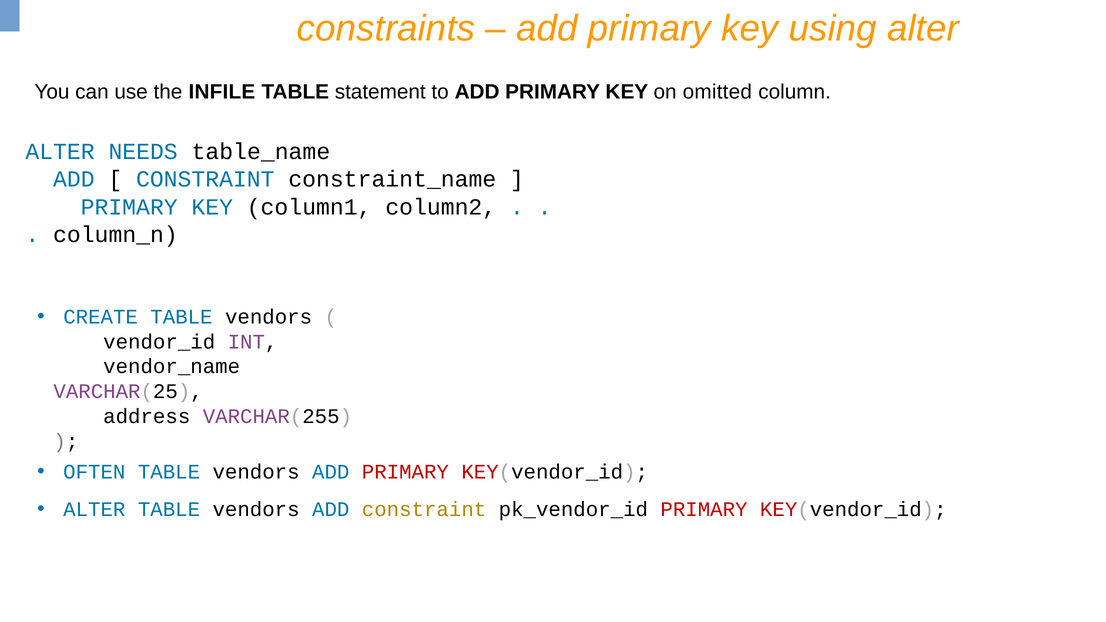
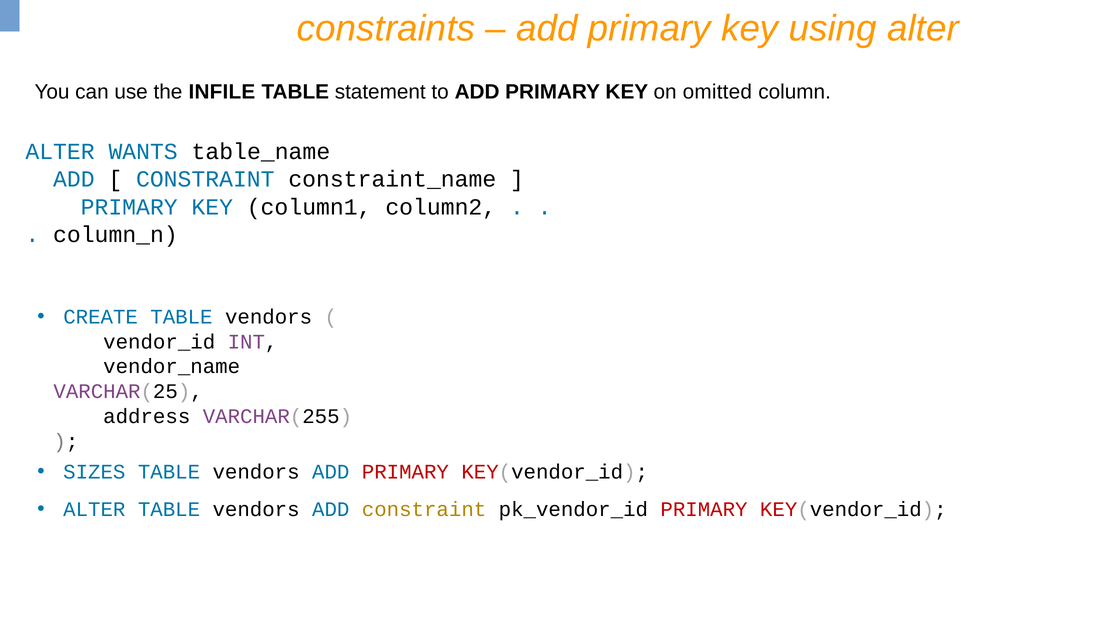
NEEDS: NEEDS -> WANTS
OFTEN: OFTEN -> SIZES
